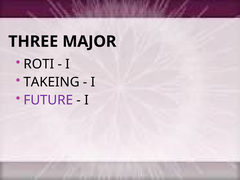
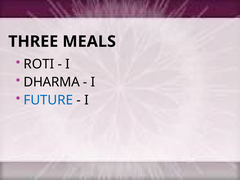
MAJOR: MAJOR -> MEALS
TAKEING: TAKEING -> DHARMA
FUTURE colour: purple -> blue
